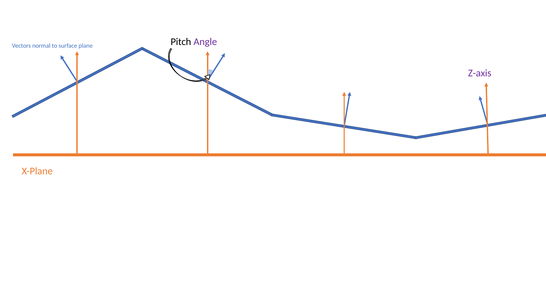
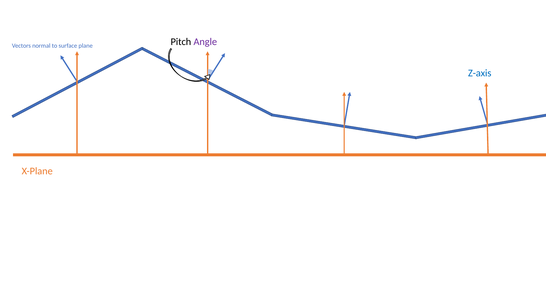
Z-axis colour: purple -> blue
